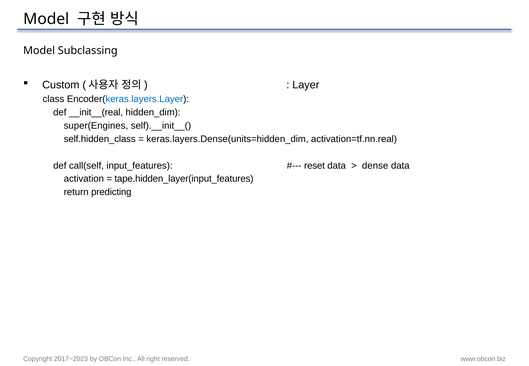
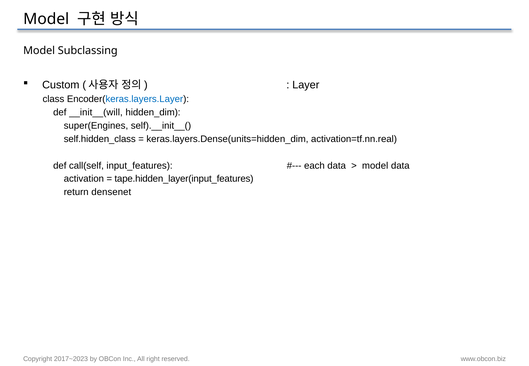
__init__(real: __init__(real -> __init__(will
reset: reset -> each
dense at (375, 166): dense -> model
predicting: predicting -> densenet
